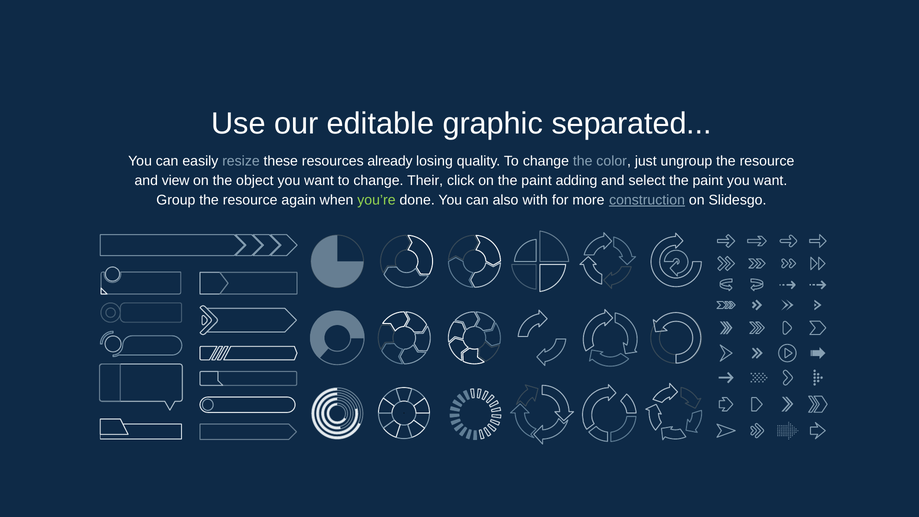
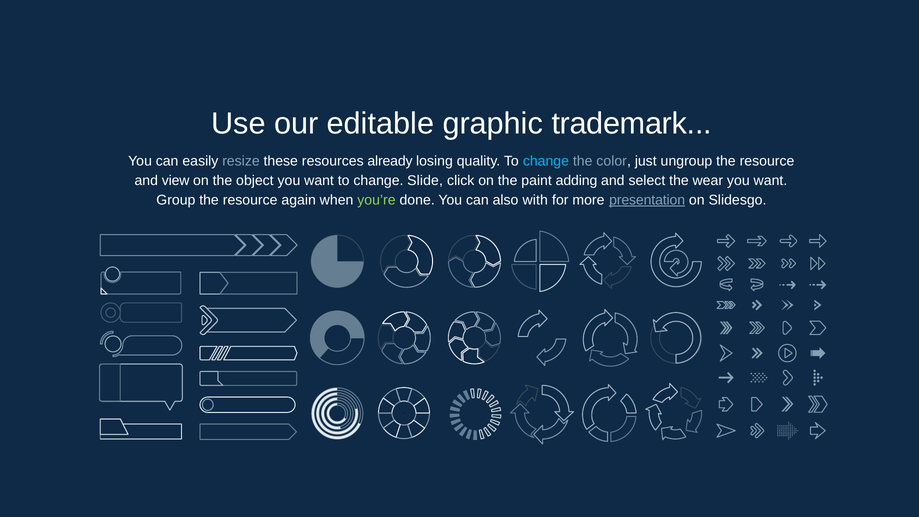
separated: separated -> trademark
change at (546, 161) colour: white -> light blue
Their: Their -> Slide
select the paint: paint -> wear
construction: construction -> presentation
